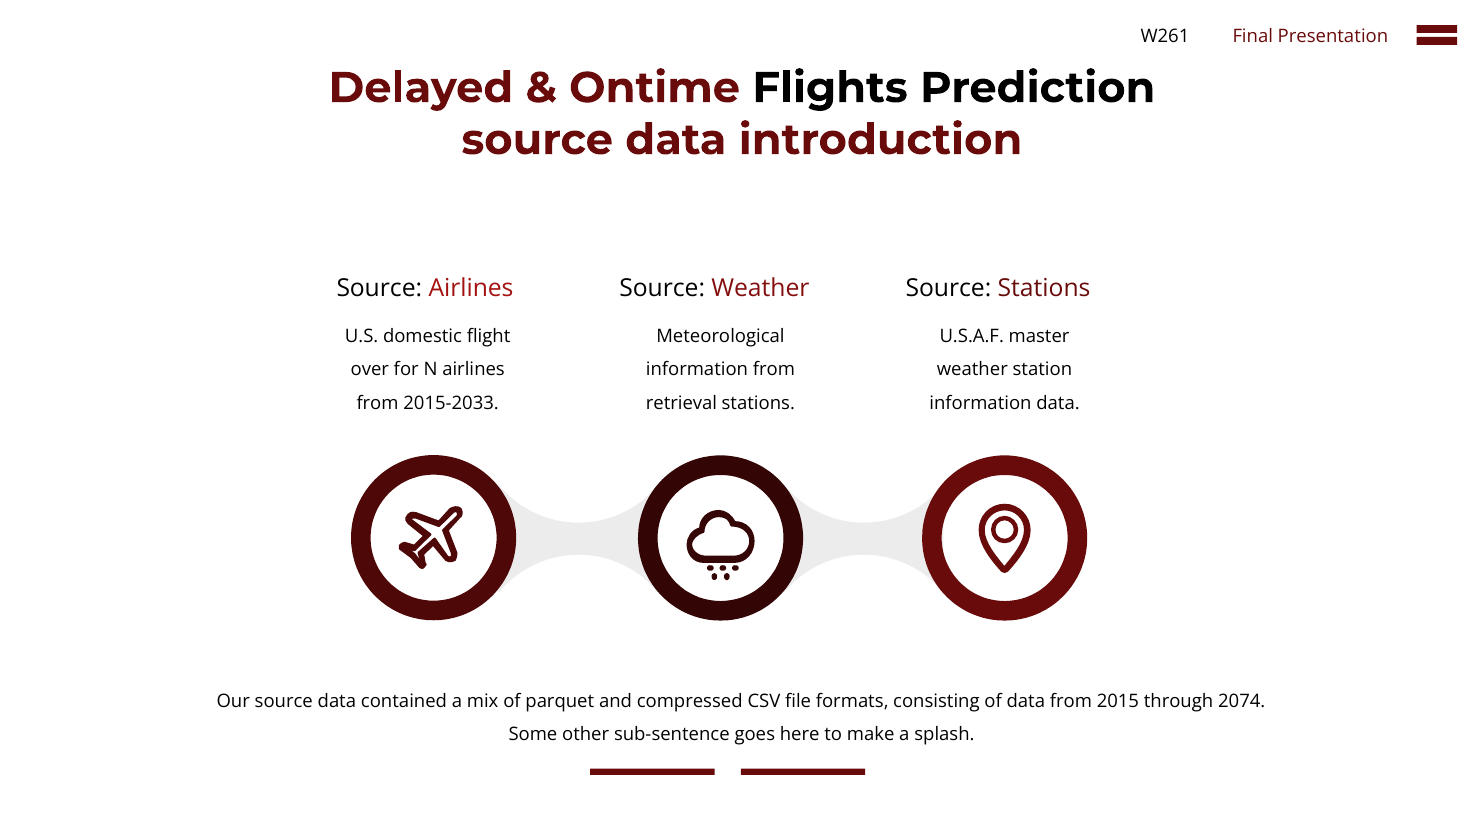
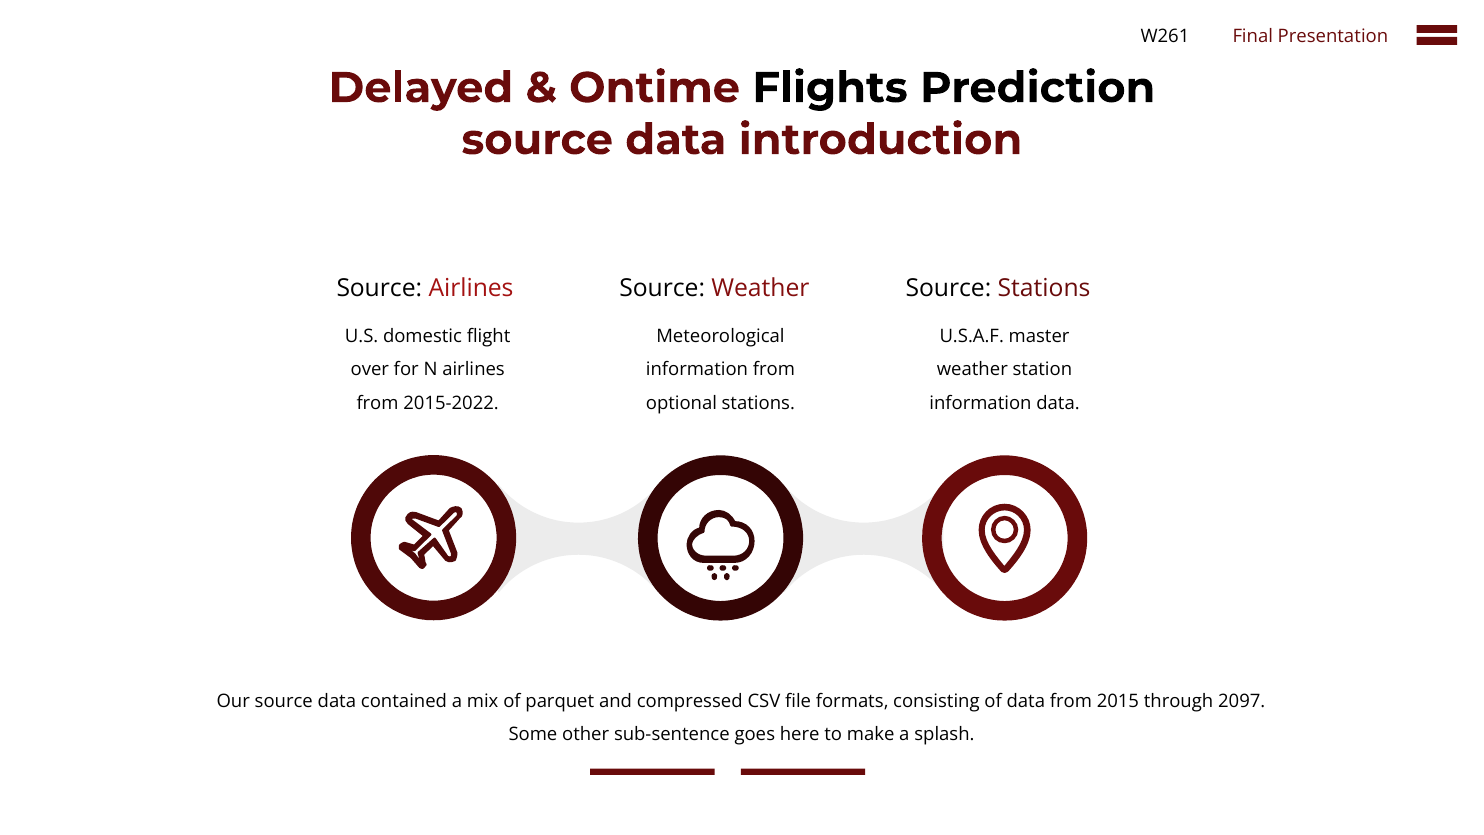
2015-2033: 2015-2033 -> 2015-2022
retrieval: retrieval -> optional
2074: 2074 -> 2097
